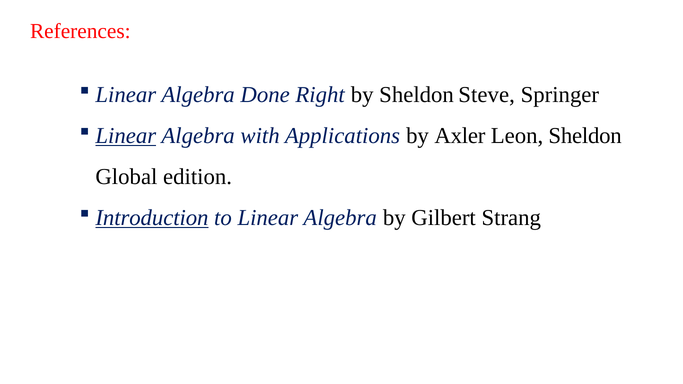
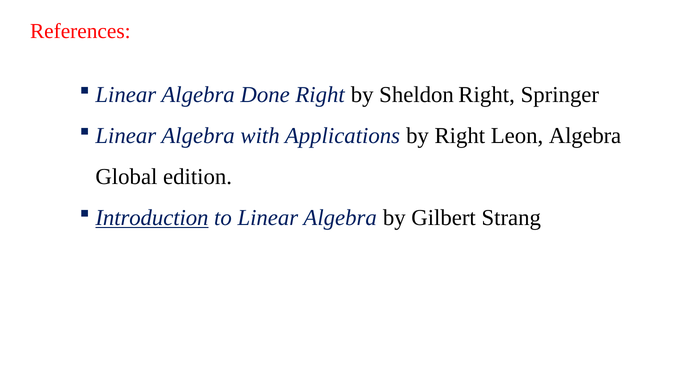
Sheldon Steve: Steve -> Right
Linear at (126, 136) underline: present -> none
by Axler: Axler -> Right
Leon Sheldon: Sheldon -> Algebra
